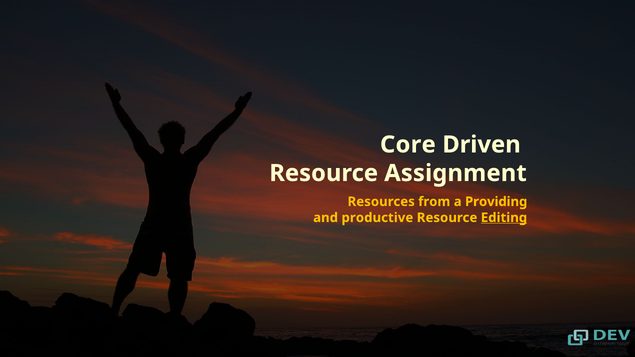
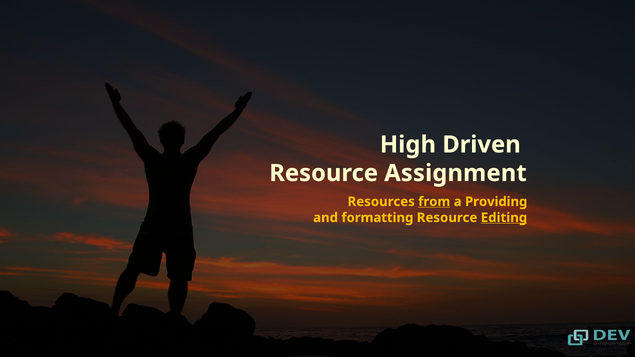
Core: Core -> High
from underline: none -> present
productive: productive -> formatting
